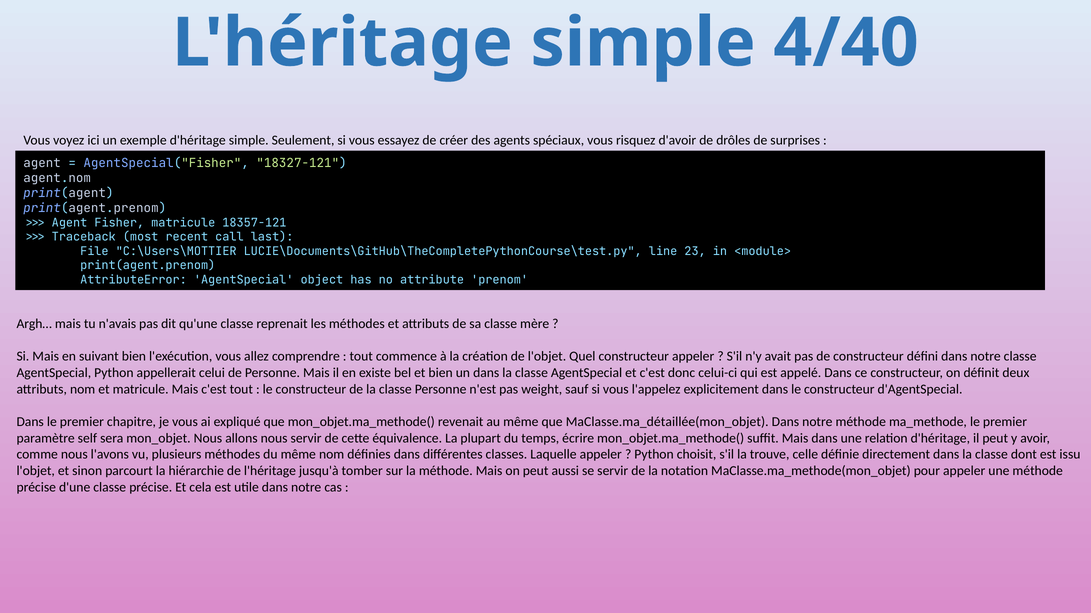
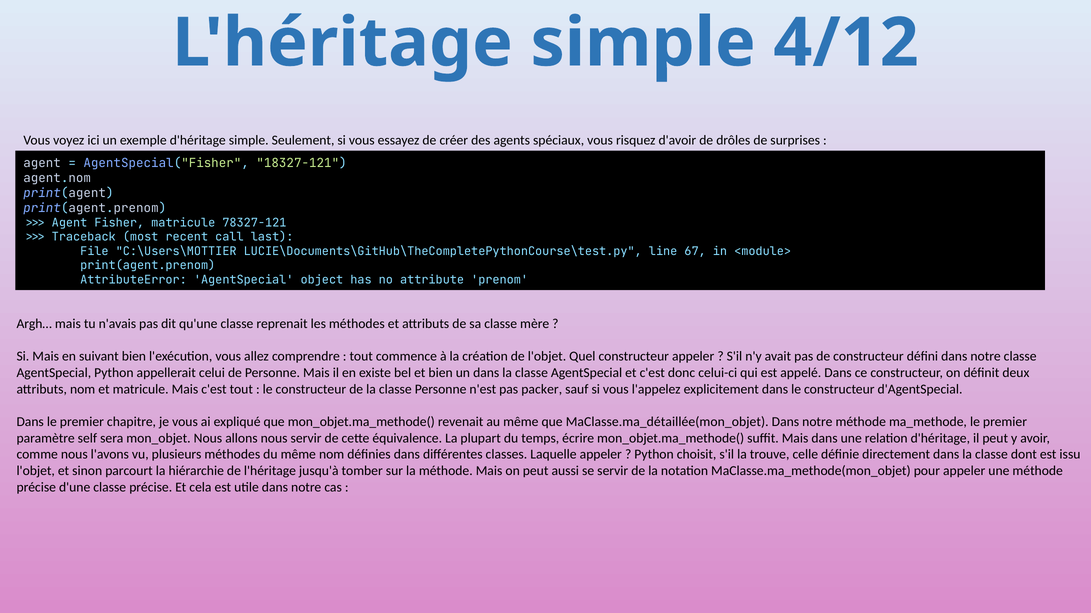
4/40: 4/40 -> 4/12
18357-121: 18357-121 -> 78327-121
23: 23 -> 67
weight: weight -> packer
